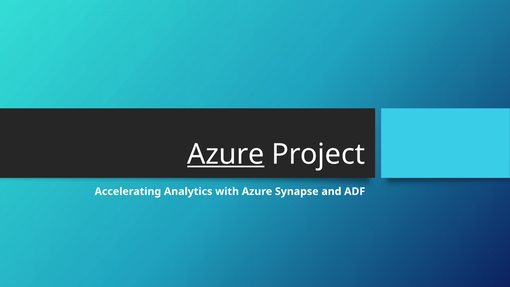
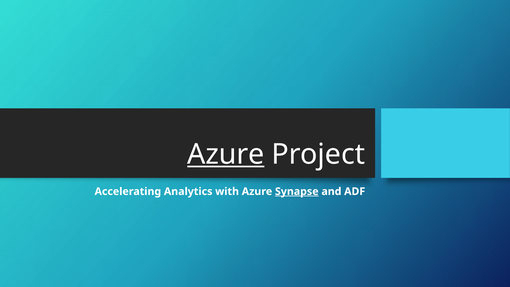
Synapse underline: none -> present
